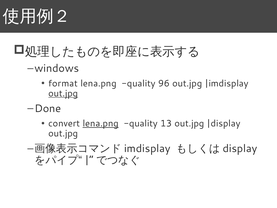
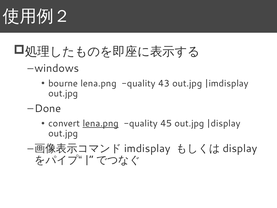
format: format -> bourne
96: 96 -> 43
out.jpg at (63, 93) underline: present -> none
13: 13 -> 45
